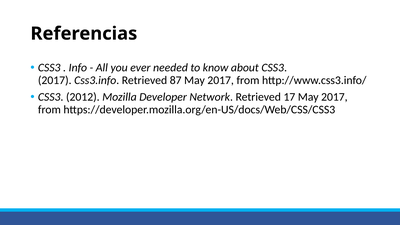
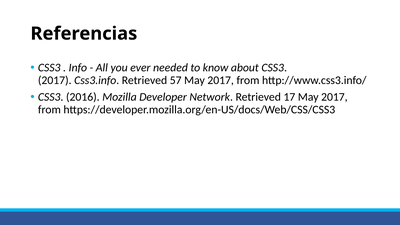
87: 87 -> 57
2012: 2012 -> 2016
